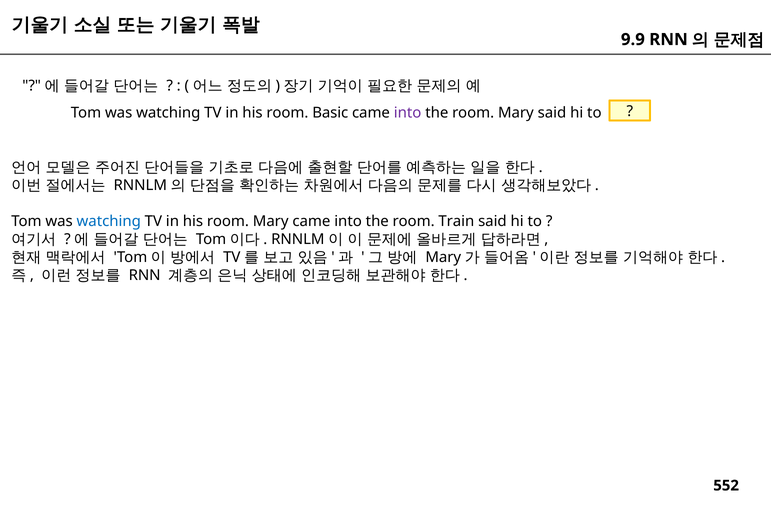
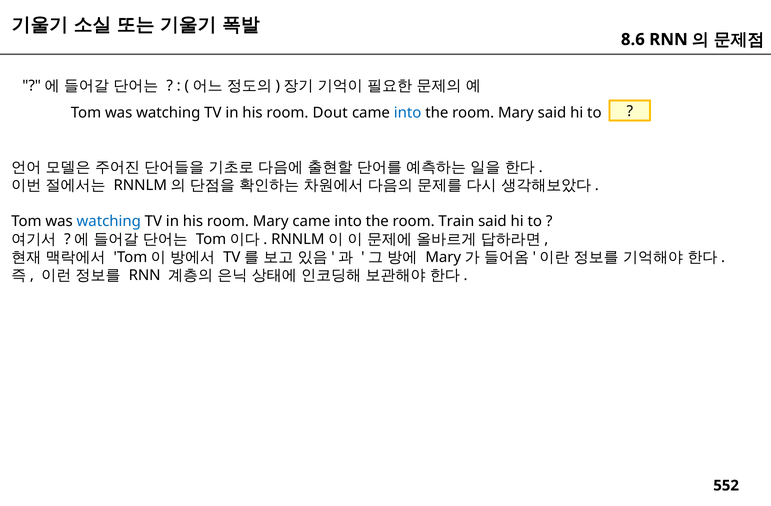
9.9: 9.9 -> 8.6
Basic: Basic -> Dout
into at (408, 113) colour: purple -> blue
